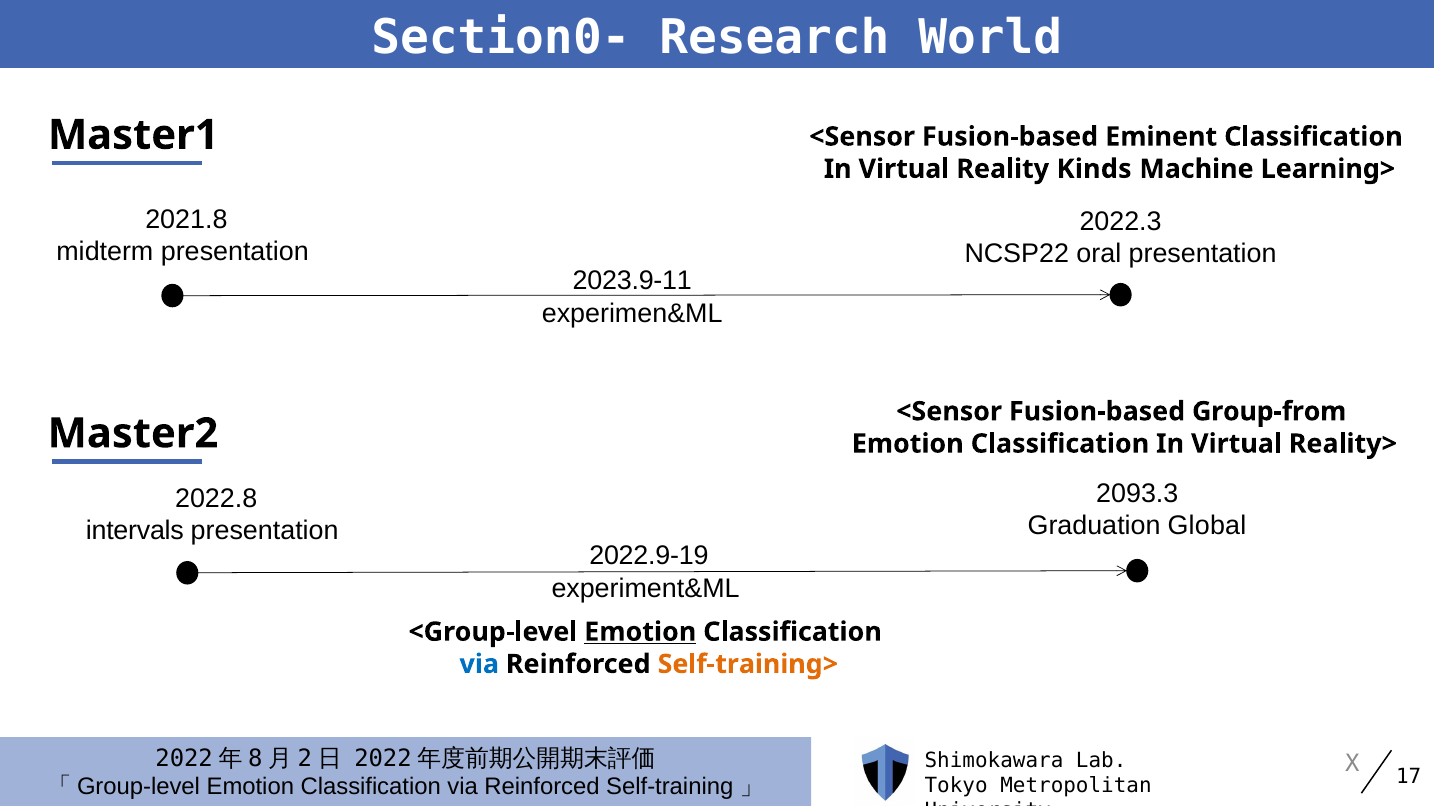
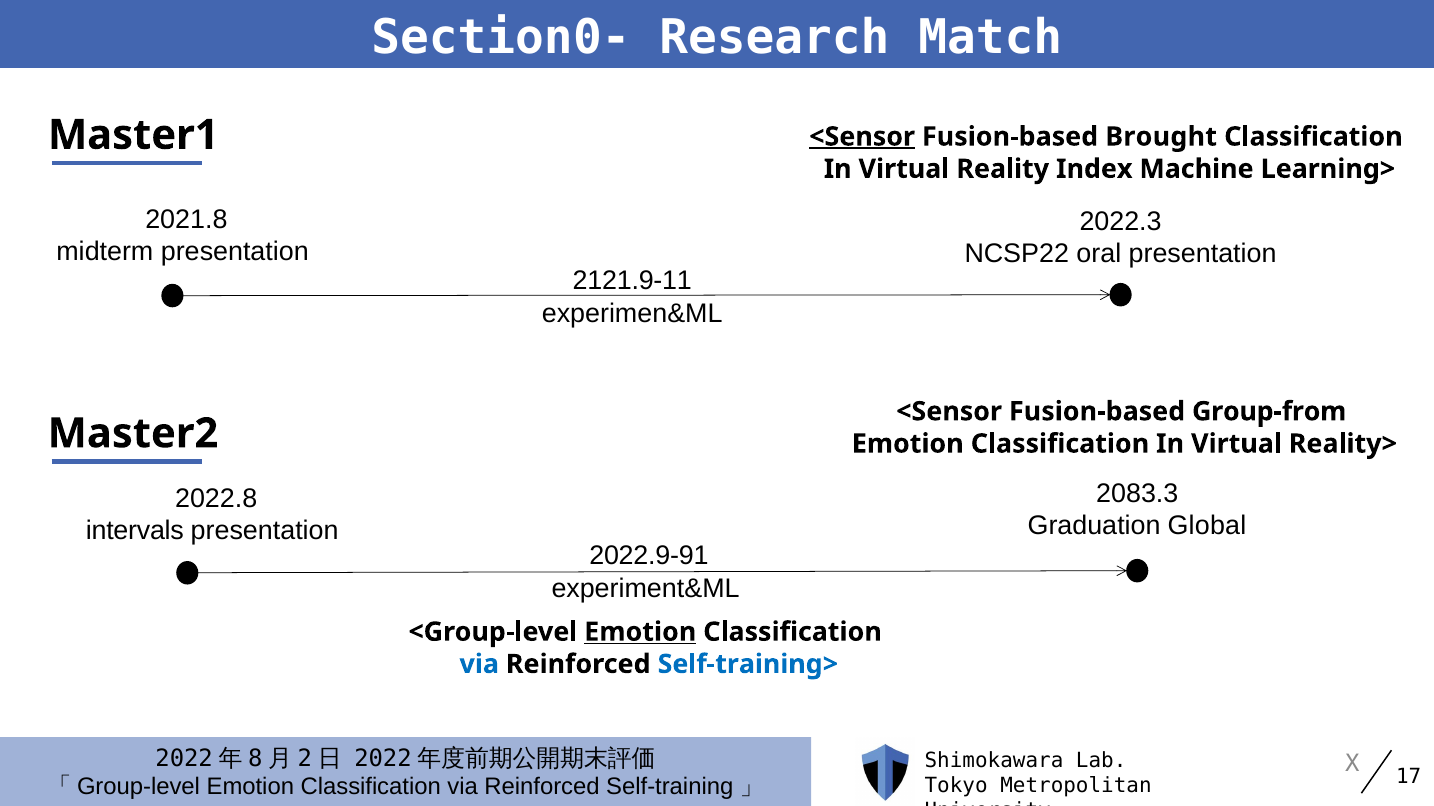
World: World -> Match
<Sensor at (862, 137) underline: none -> present
Eminent: Eminent -> Brought
Kinds: Kinds -> Index
2023.9-11: 2023.9-11 -> 2121.9-11
2093.3: 2093.3 -> 2083.3
2022.9-19: 2022.9-19 -> 2022.9-91
Self-training> colour: orange -> blue
